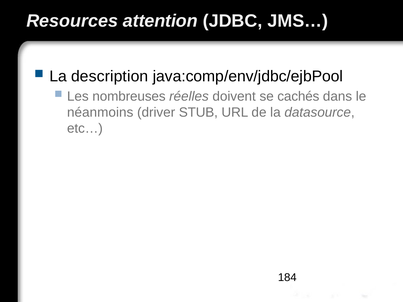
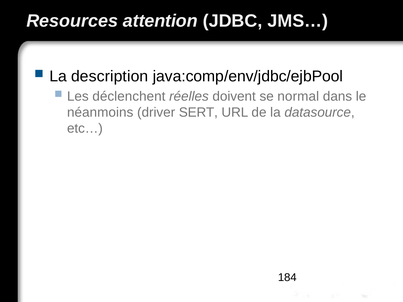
nombreuses: nombreuses -> déclenchent
cachés: cachés -> normal
STUB: STUB -> SERT
